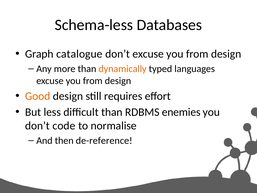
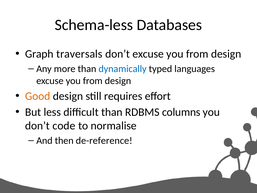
catalogue: catalogue -> traversals
dynamically colour: orange -> blue
enemies: enemies -> columns
